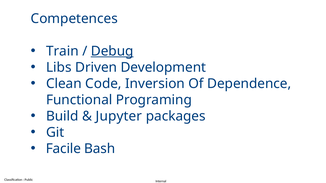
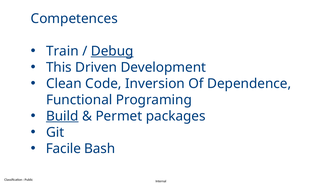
Libs: Libs -> This
Build underline: none -> present
Jupyter: Jupyter -> Permet
